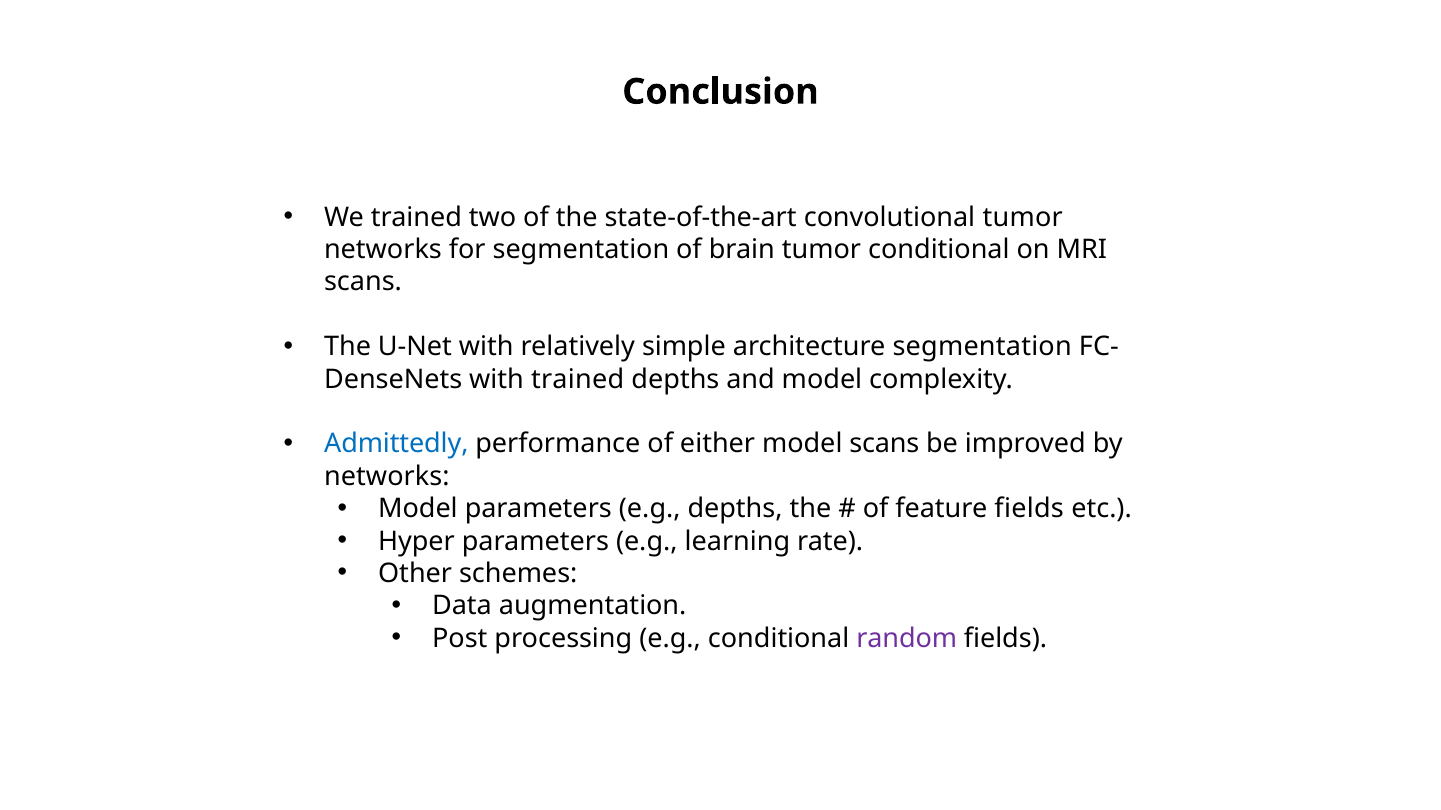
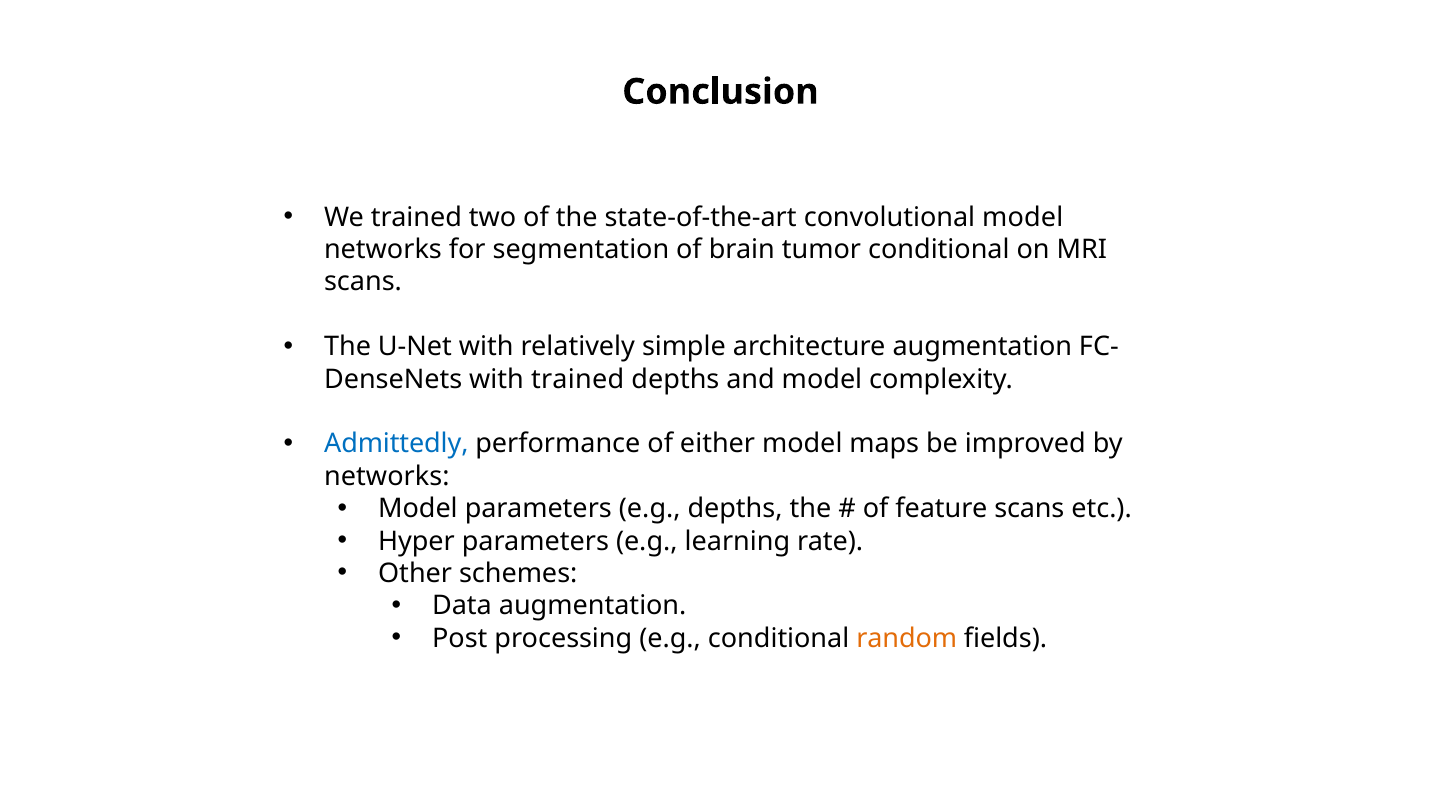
convolutional tumor: tumor -> model
architecture segmentation: segmentation -> augmentation
model scans: scans -> maps
feature fields: fields -> scans
random colour: purple -> orange
